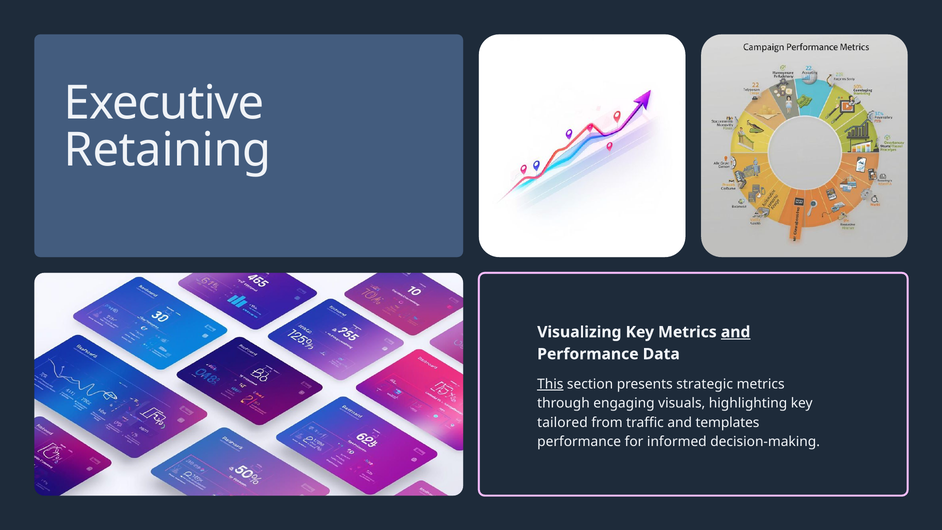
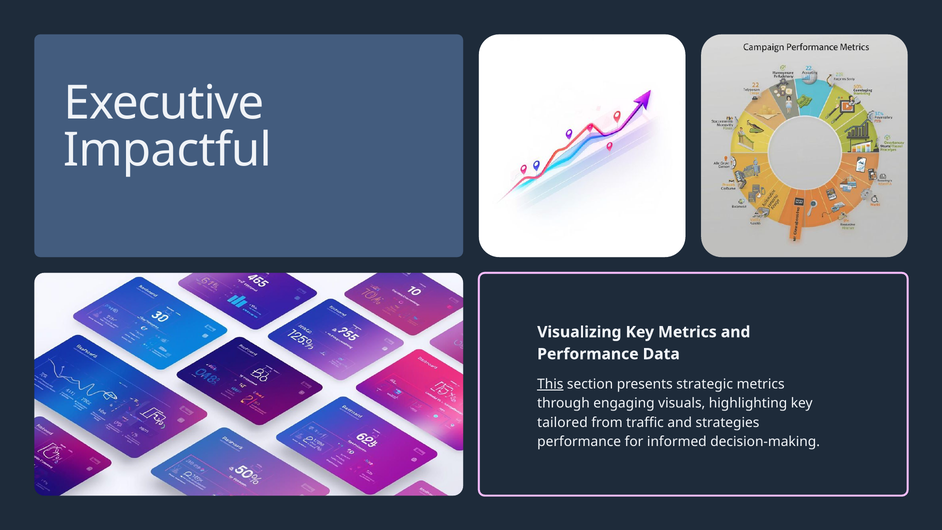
Retaining: Retaining -> Impactful
and at (736, 332) underline: present -> none
templates: templates -> strategies
